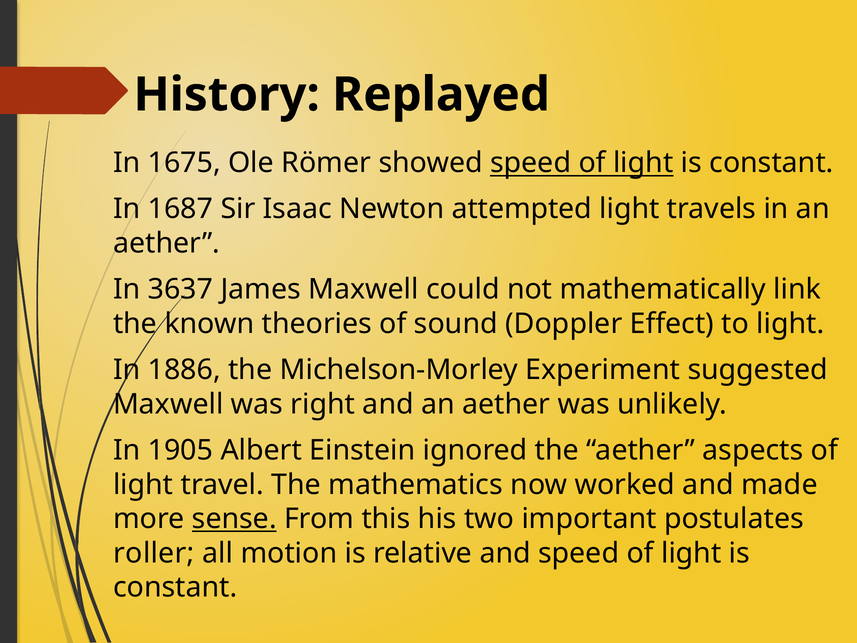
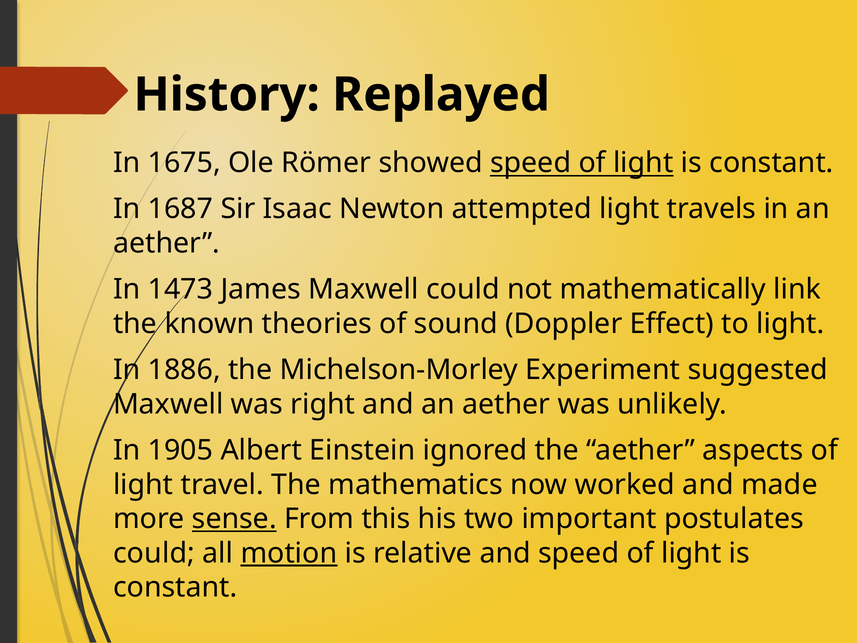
3637: 3637 -> 1473
roller at (154, 553): roller -> could
motion underline: none -> present
